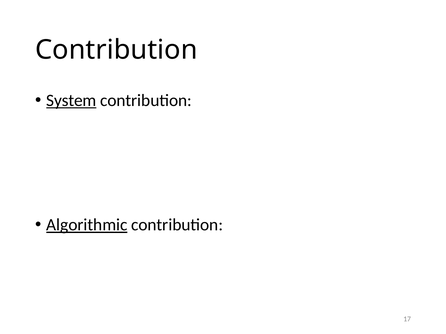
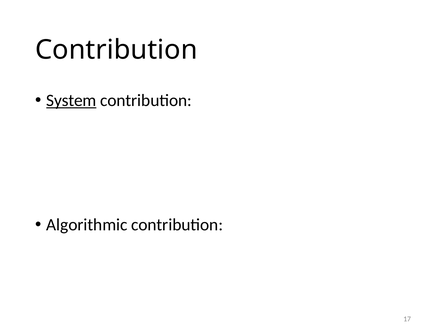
Algorithmic underline: present -> none
